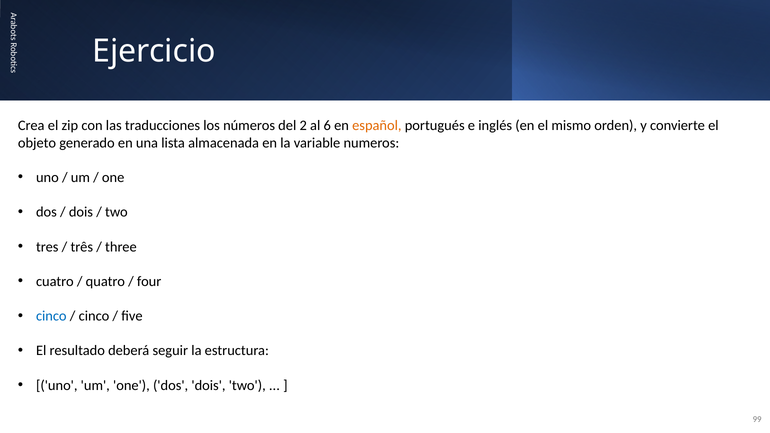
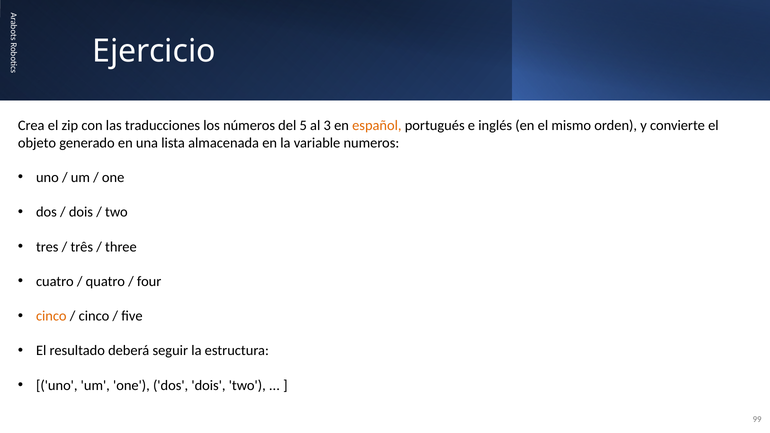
2: 2 -> 5
6: 6 -> 3
cinco at (51, 316) colour: blue -> orange
